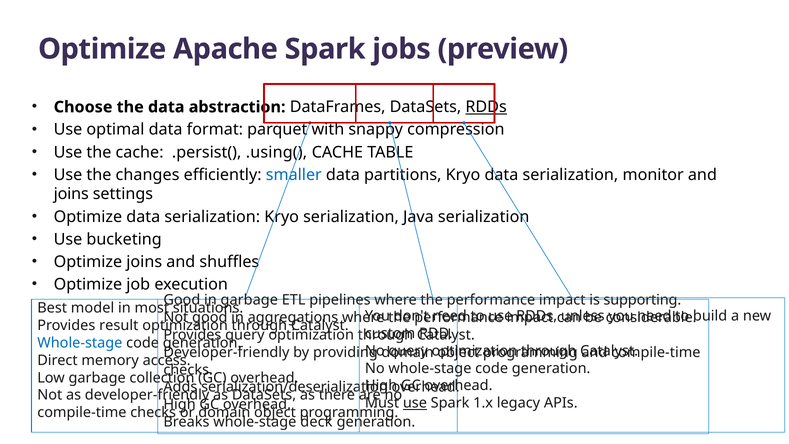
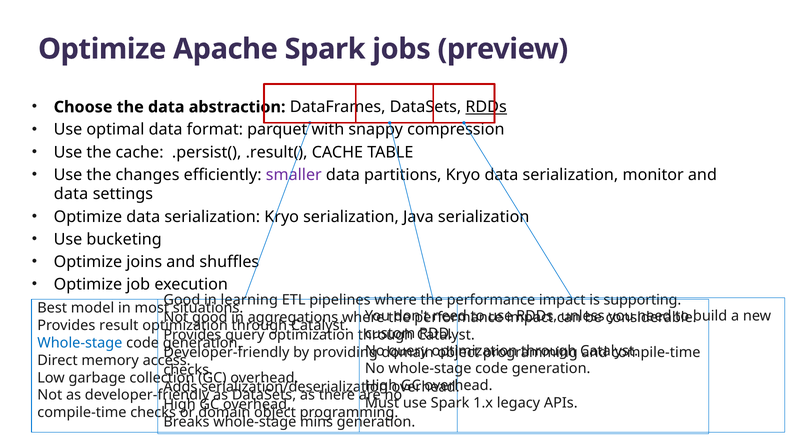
.using(: .using( -> .result(
smaller colour: blue -> purple
joins at (71, 194): joins -> data
garbage at (249, 300): garbage -> learning
use at (415, 403) underline: present -> none
deck: deck -> mins
